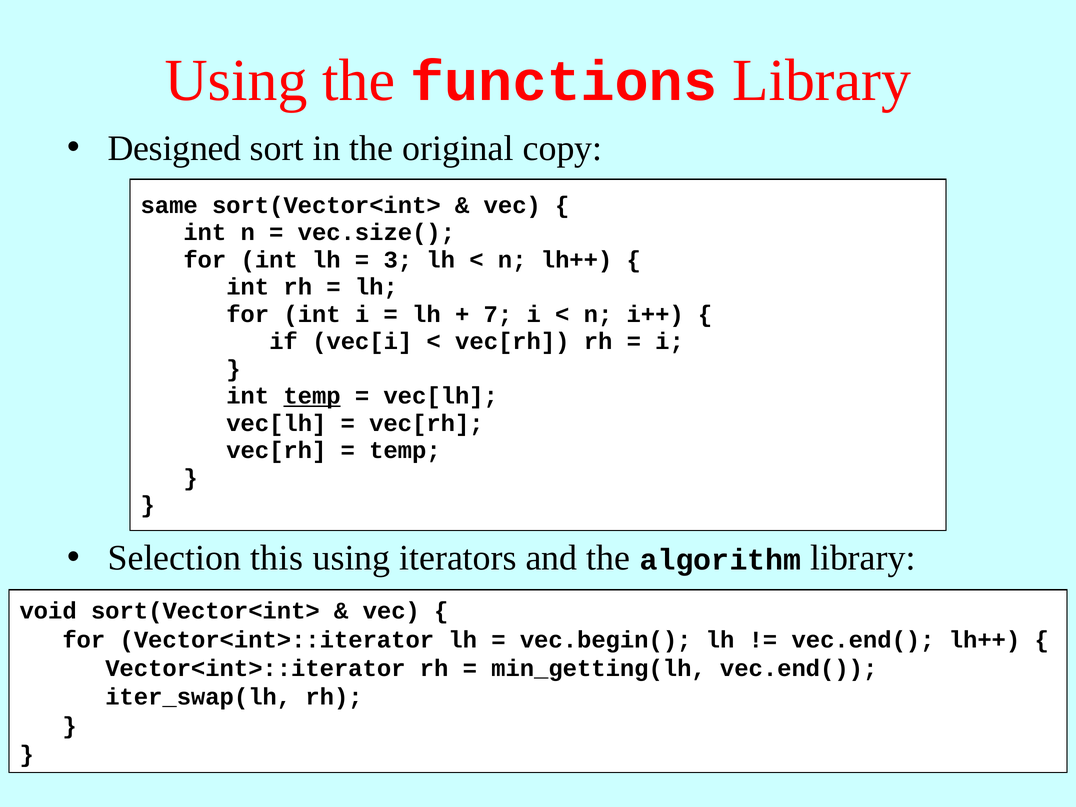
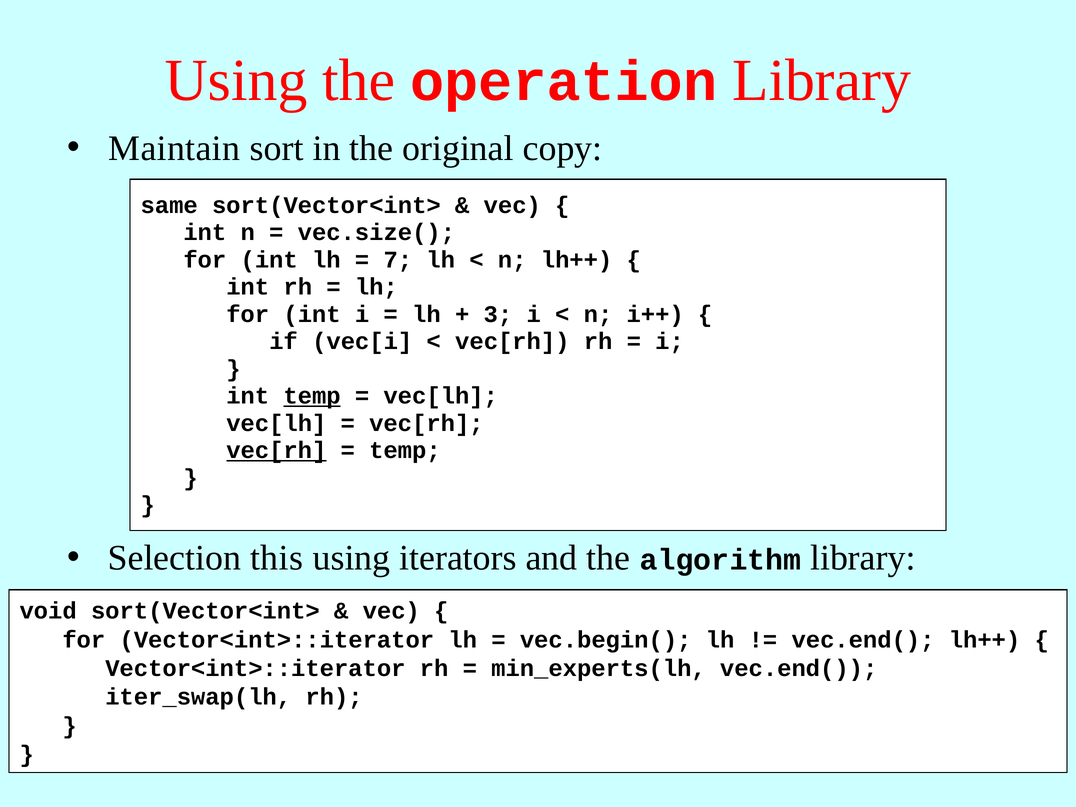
functions: functions -> operation
Designed: Designed -> Maintain
3: 3 -> 7
7: 7 -> 3
vec[rh at (276, 451) underline: none -> present
min_getting(lh: min_getting(lh -> min_experts(lh
